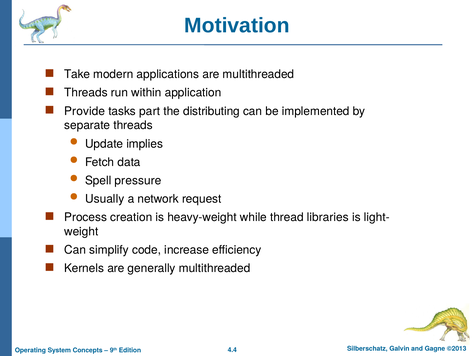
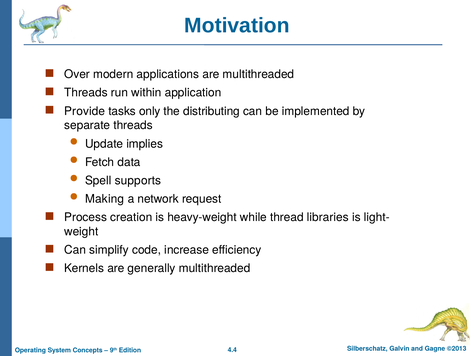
Take: Take -> Over
part: part -> only
pressure: pressure -> supports
Usually: Usually -> Making
